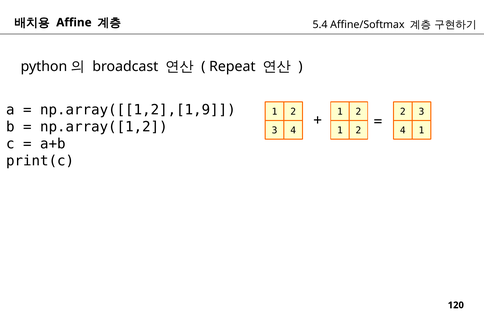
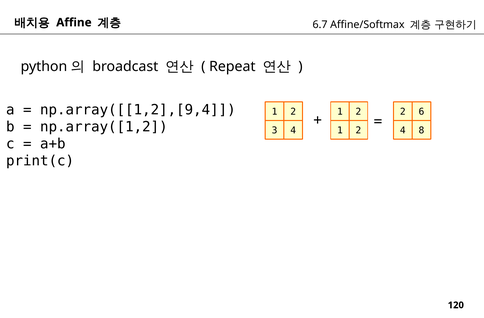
5.4: 5.4 -> 6.7
np.array([[1,2],[1,9: np.array([[1,2],[1,9 -> np.array([[1,2],[9,4
2 3: 3 -> 6
1 at (421, 130): 1 -> 8
